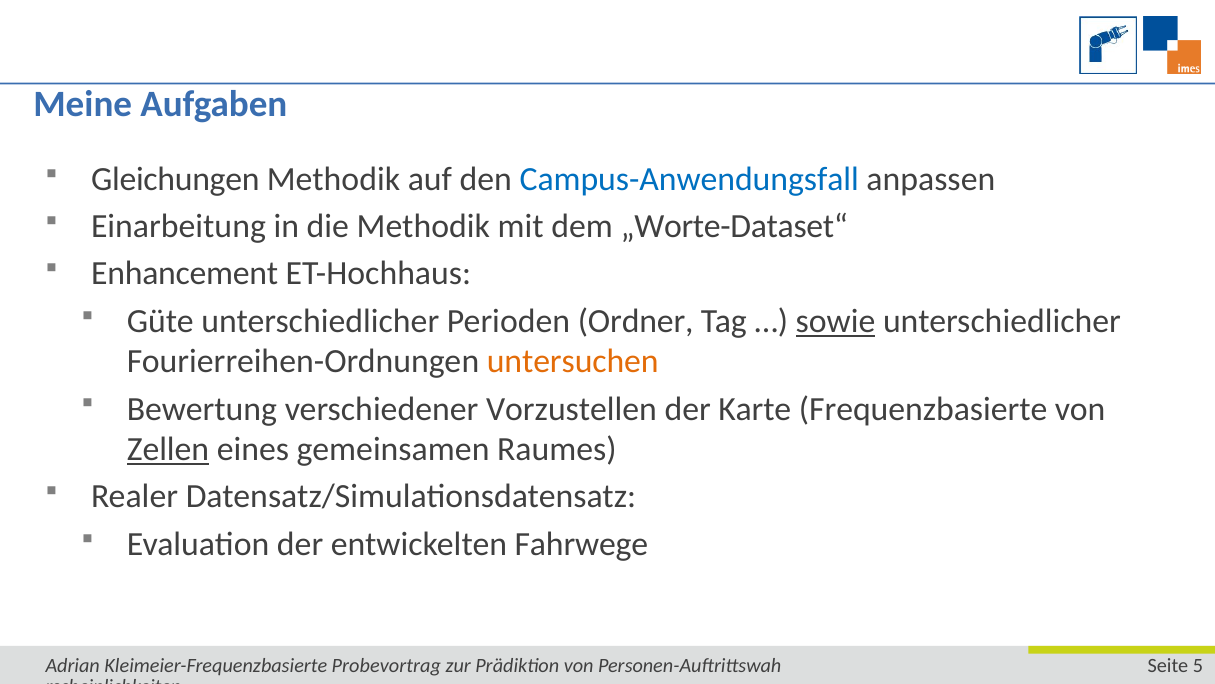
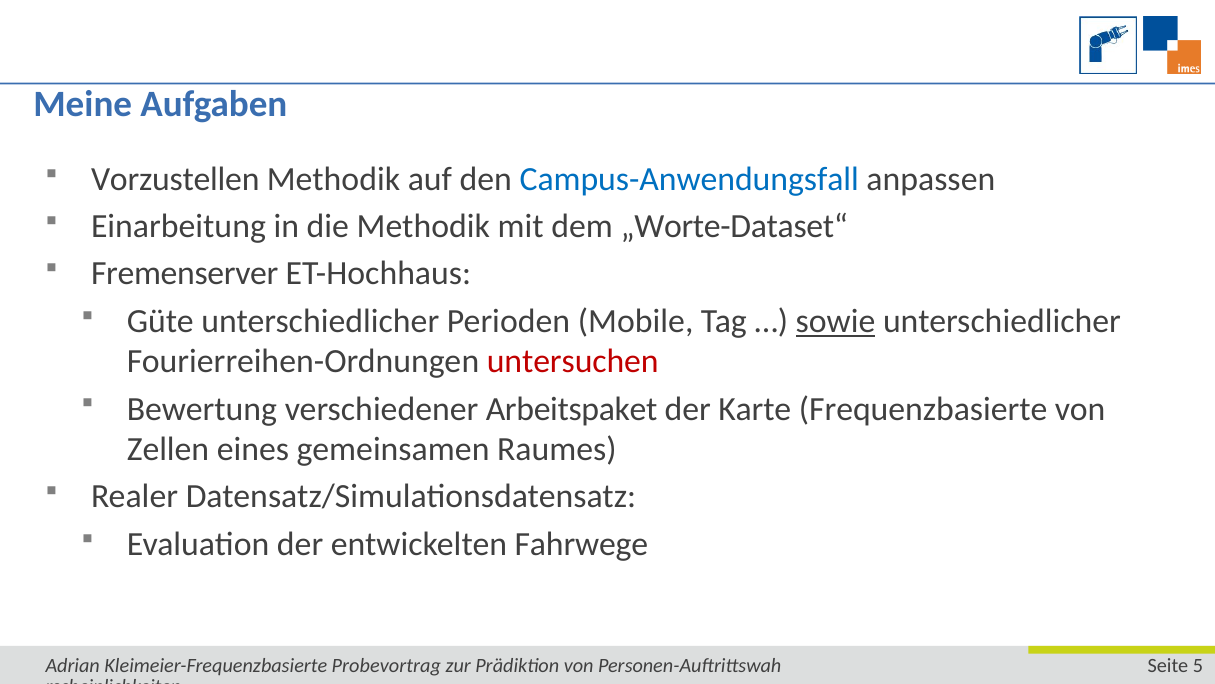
Gleichungen: Gleichungen -> Vorzustellen
Enhancement: Enhancement -> Fremenserver
Ordner: Ordner -> Mobile
untersuchen colour: orange -> red
Vorzustellen: Vorzustellen -> Arbeitspaket
Zellen underline: present -> none
